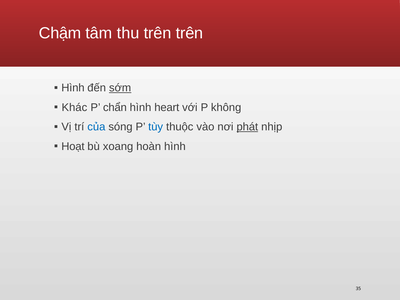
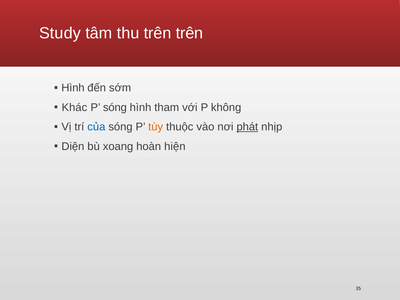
Chậm: Chậm -> Study
sớm underline: present -> none
P chẩn: chẩn -> sóng
heart: heart -> tham
tùy colour: blue -> orange
Hoạt: Hoạt -> Diện
hoàn hình: hình -> hiện
